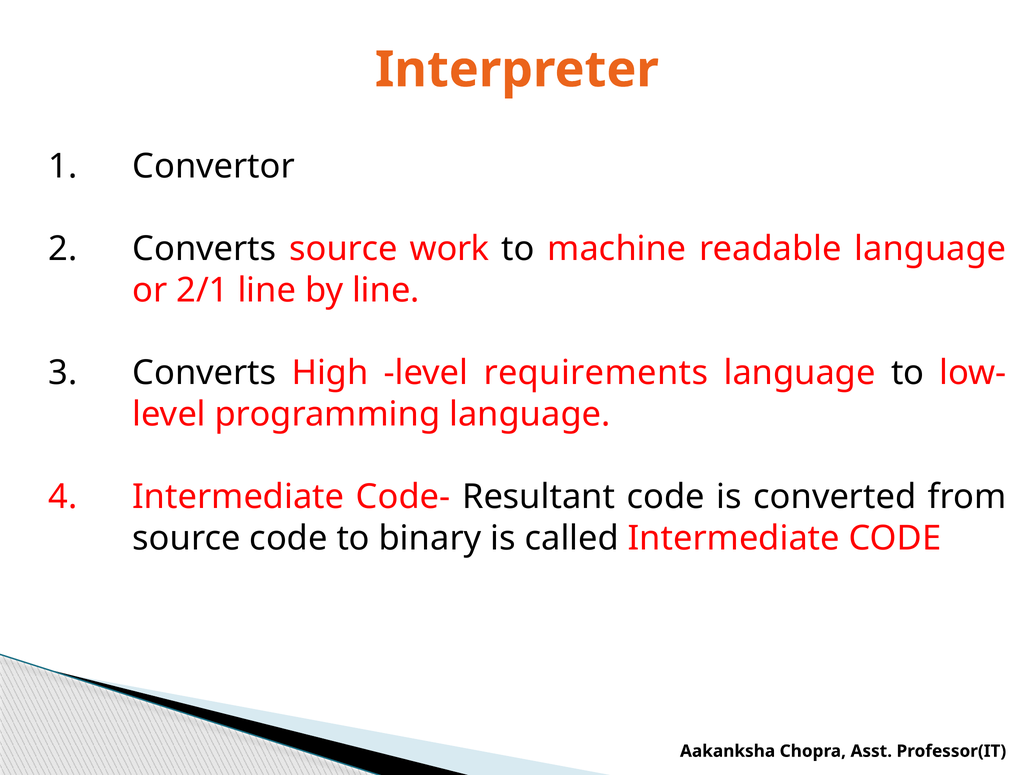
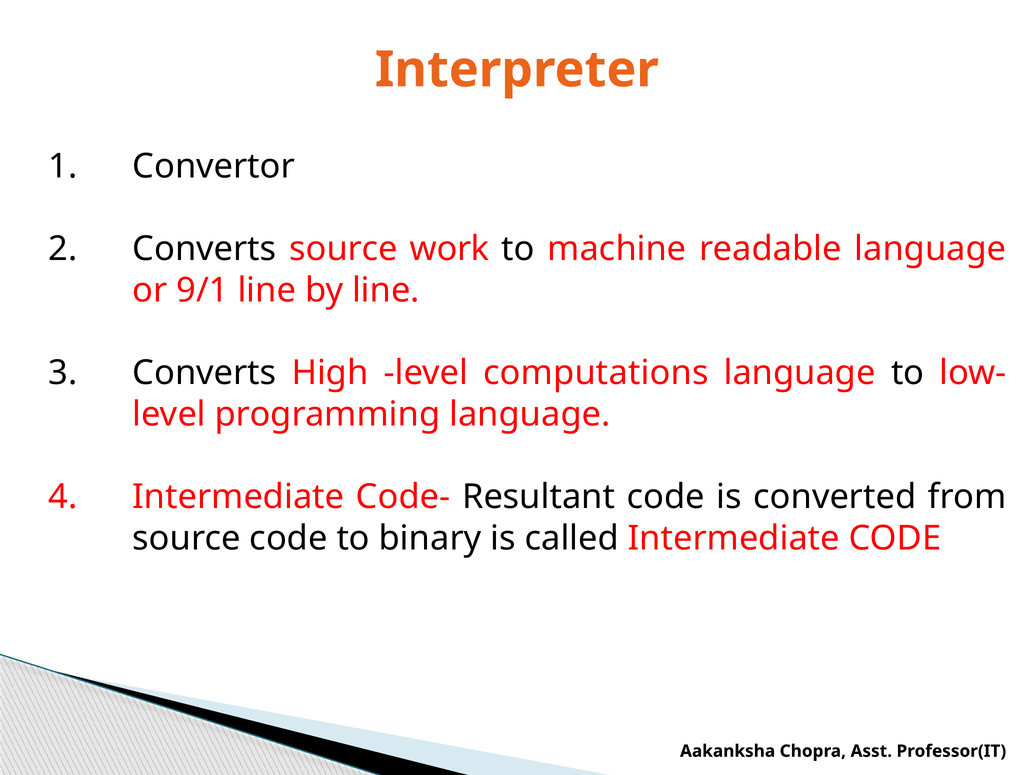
2/1: 2/1 -> 9/1
requirements: requirements -> computations
